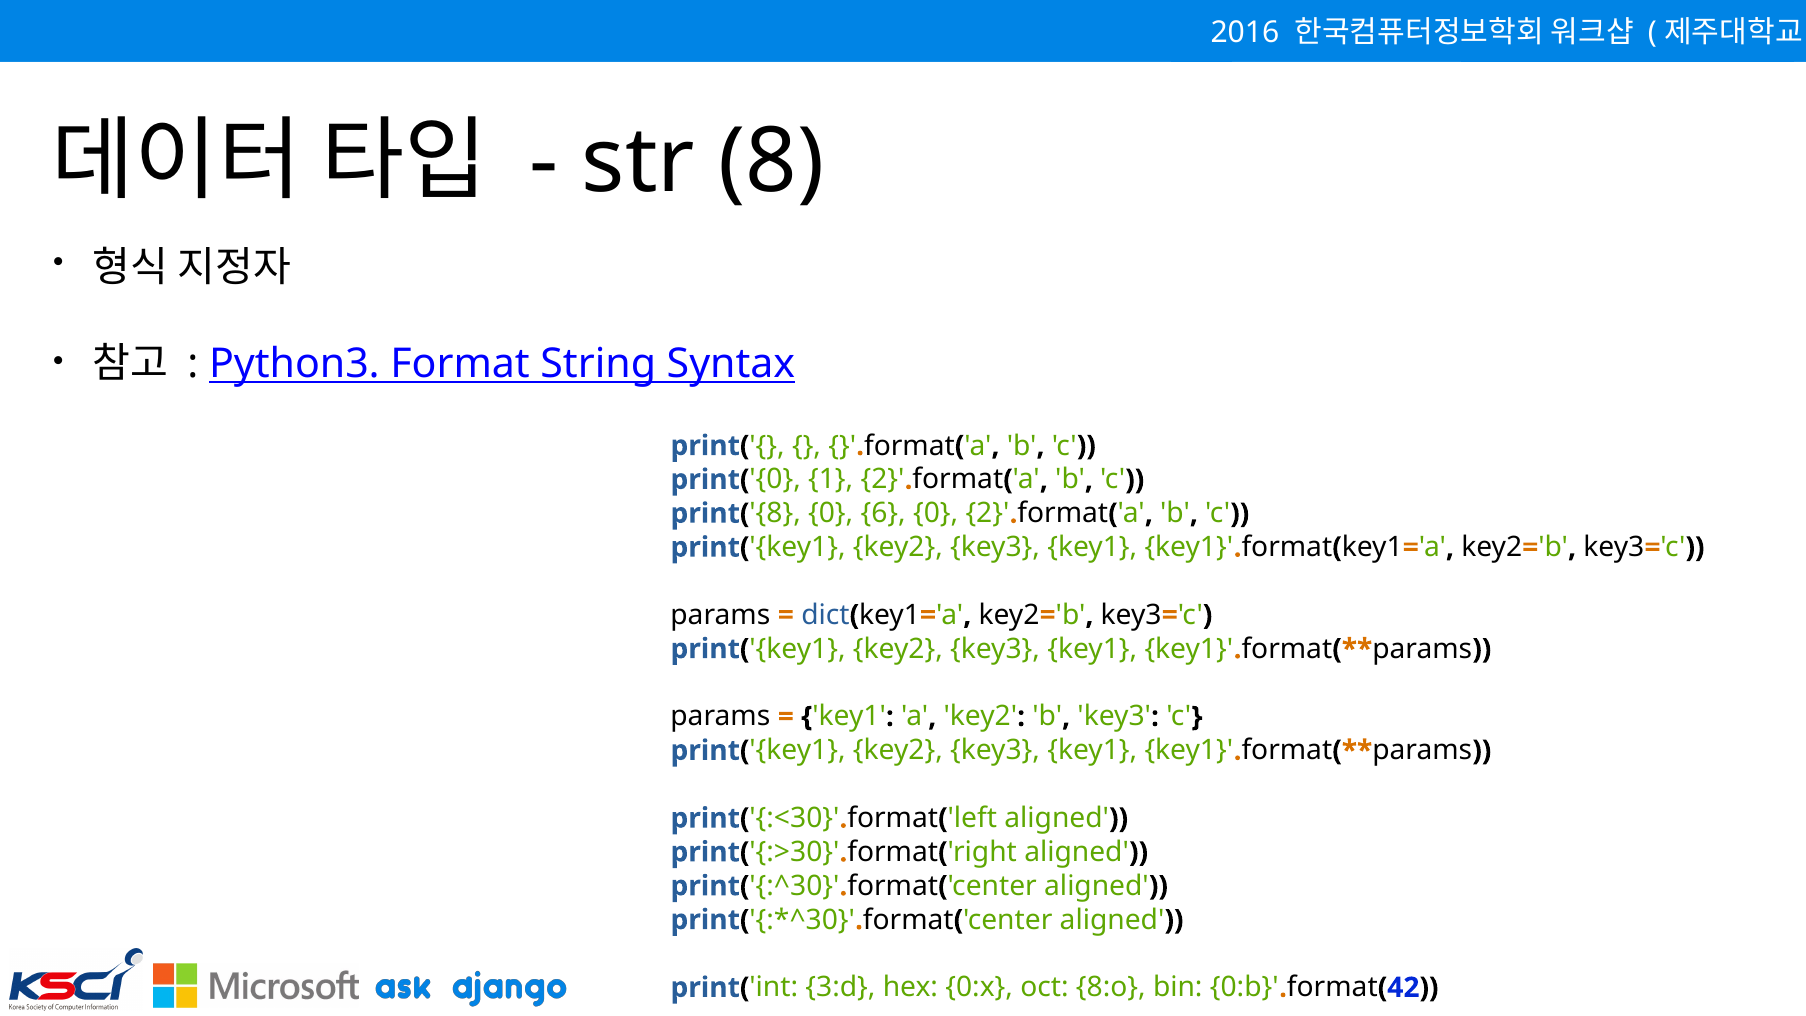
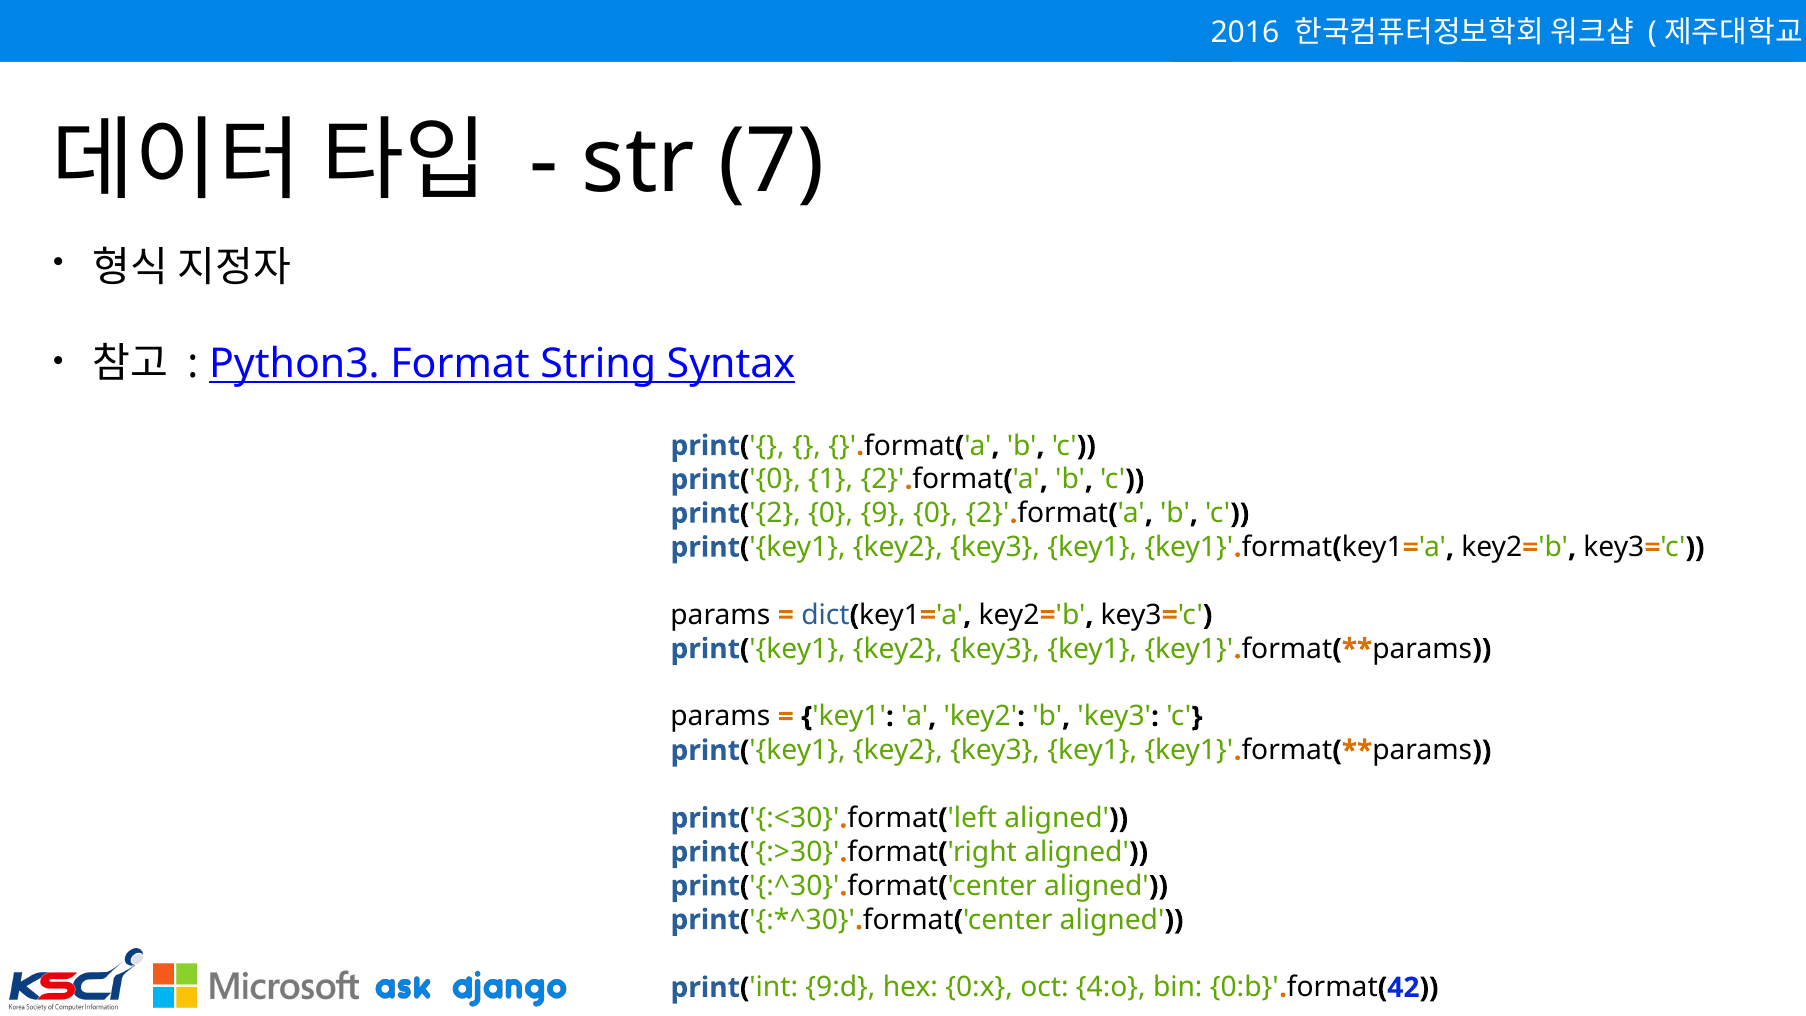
str 8: 8 -> 7
8 at (775, 513): 8 -> 2
6: 6 -> 9
3:d: 3:d -> 9:d
8:o: 8:o -> 4:o
